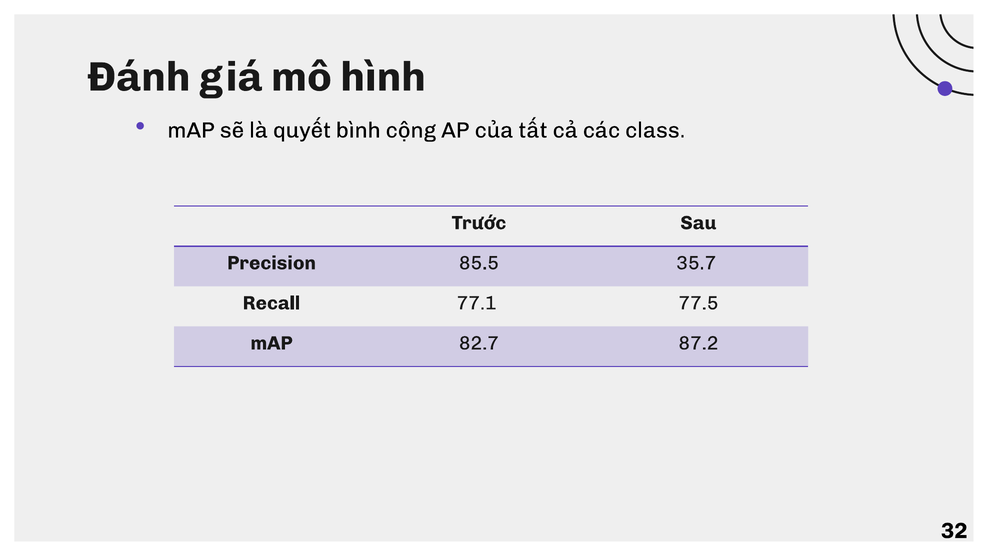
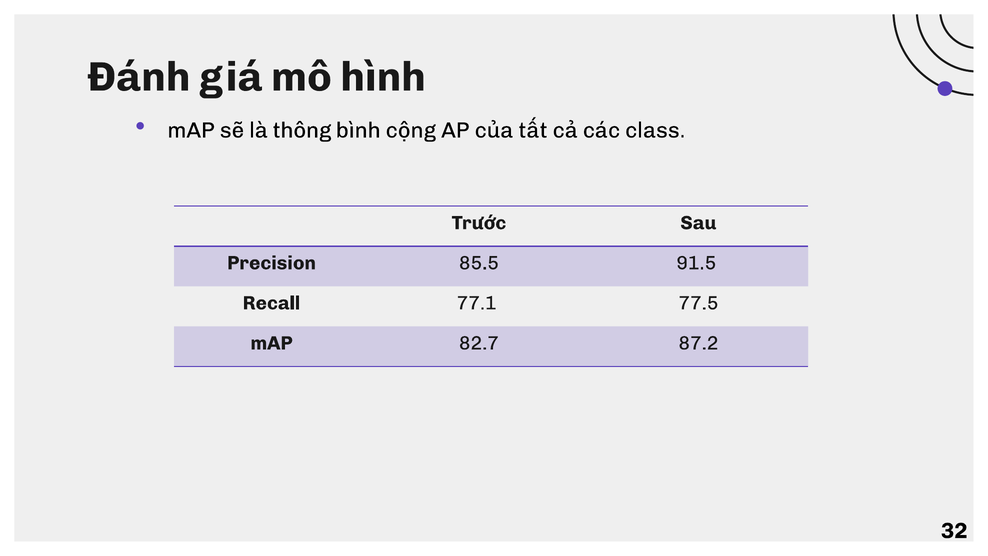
quyết: quyết -> thông
35.7: 35.7 -> 91.5
